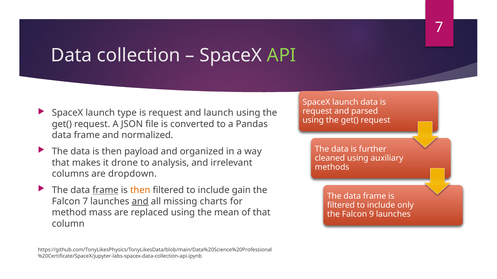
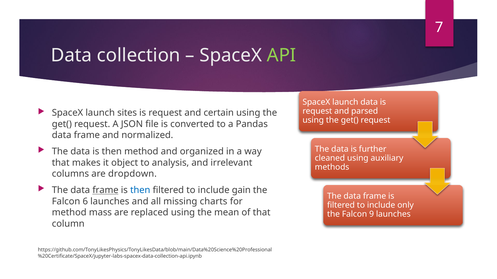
type: type -> sites
and launch: launch -> certain
then payload: payload -> method
drone: drone -> object
then at (140, 191) colour: orange -> blue
Falcon 7: 7 -> 6
and at (140, 202) underline: present -> none
